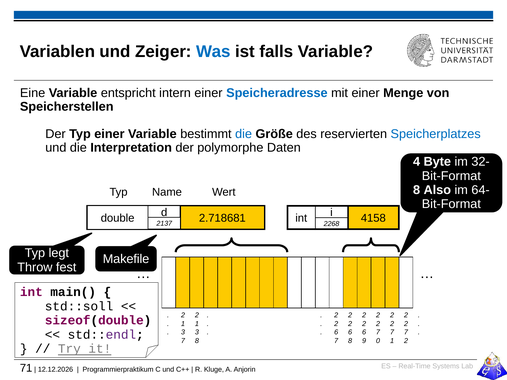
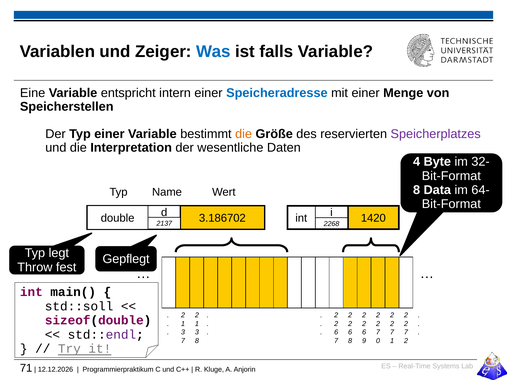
die at (244, 134) colour: blue -> orange
Speicherplatzes colour: blue -> purple
polymorphe: polymorphe -> wesentliche
Also: Also -> Data
2.718681: 2.718681 -> 3.186702
4158: 4158 -> 1420
Makefile: Makefile -> Gepflegt
